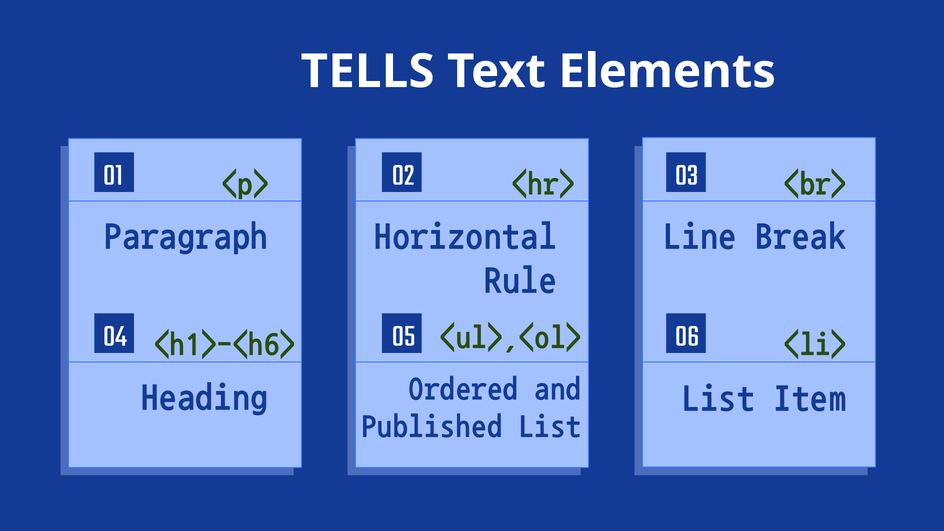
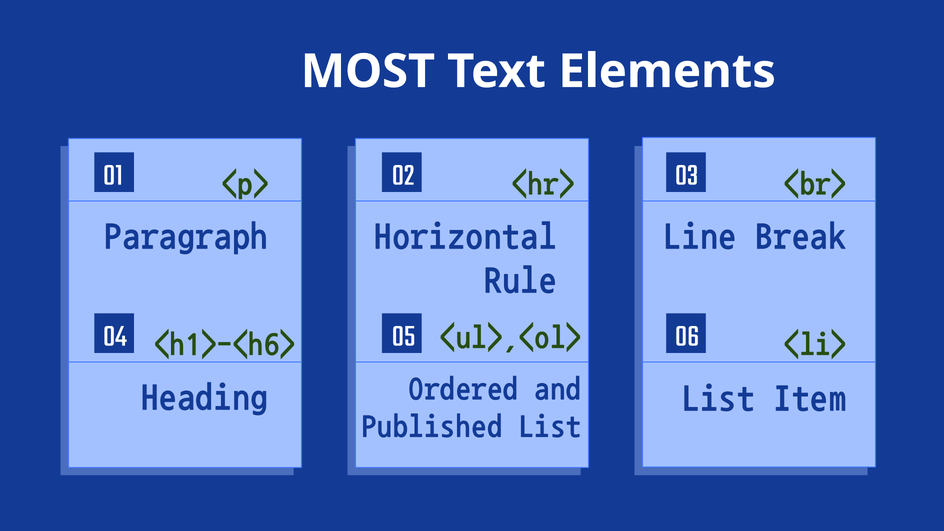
TELLS: TELLS -> MOST
